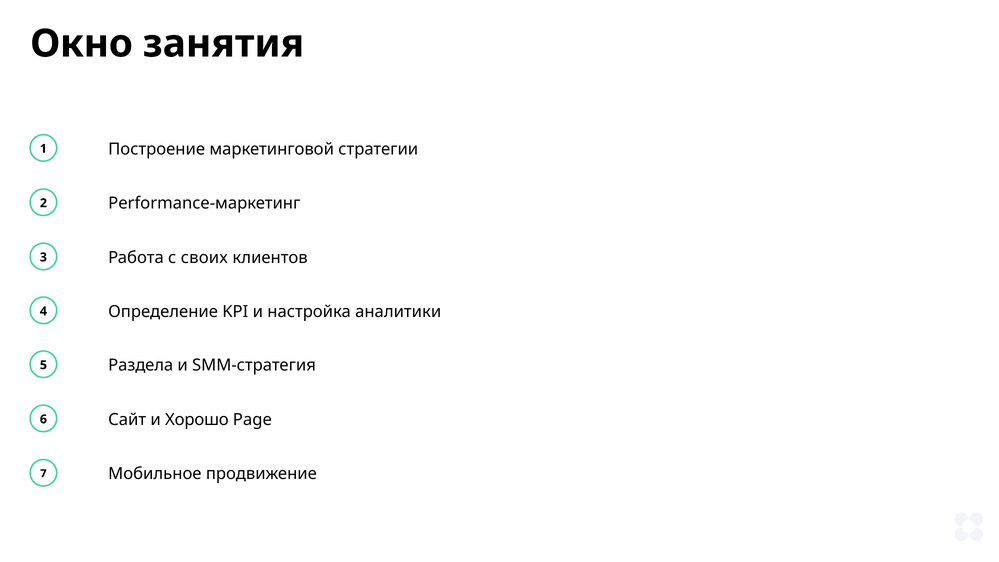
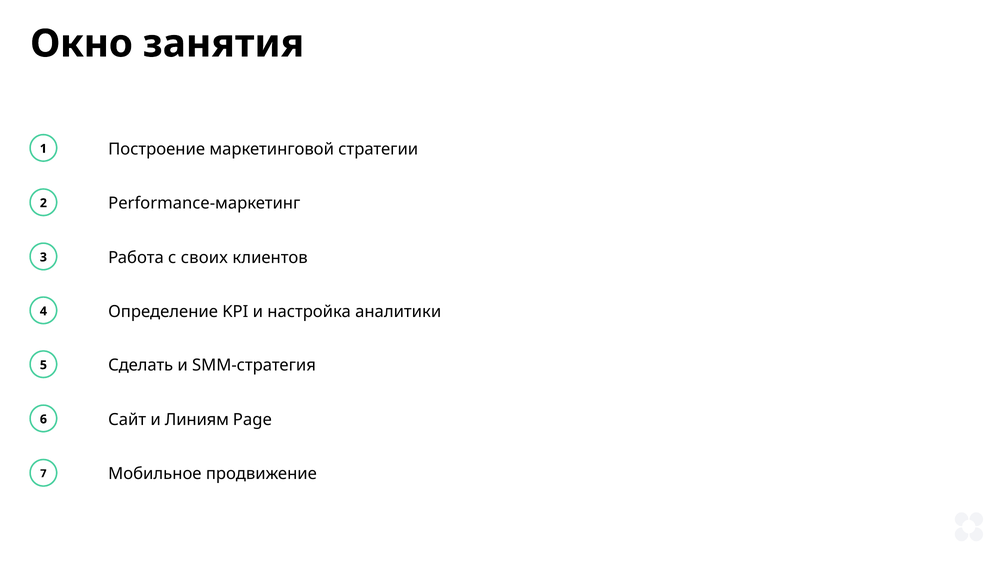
Раздела: Раздела -> Сделать
Хорошо: Хорошо -> Линиям
